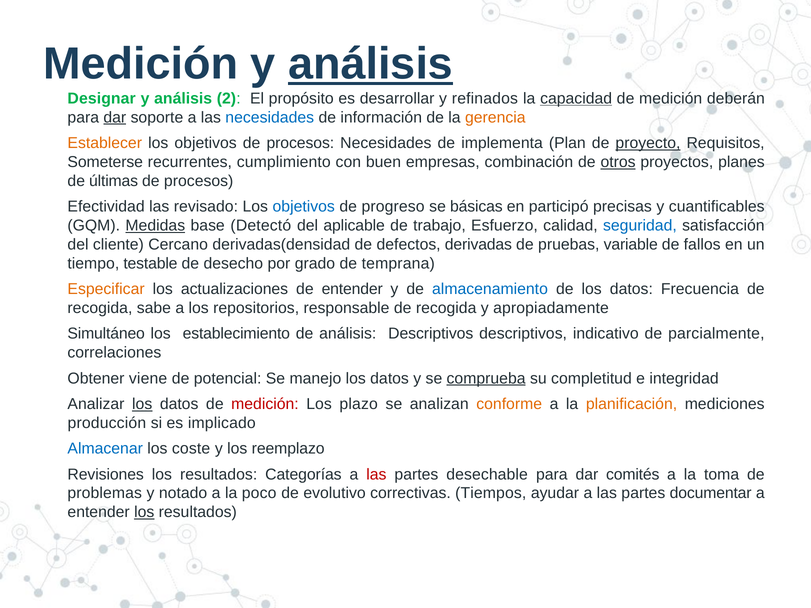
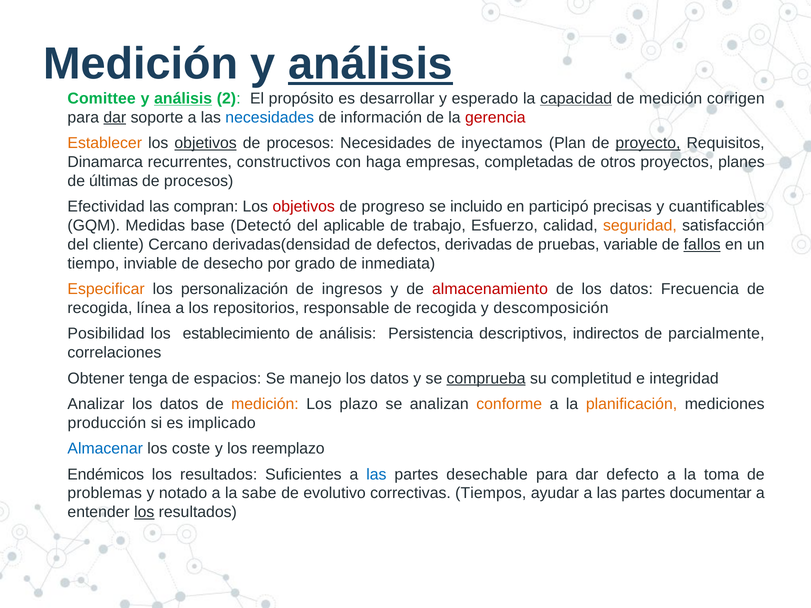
Designar: Designar -> Comittee
análisis at (183, 99) underline: none -> present
refinados: refinados -> esperado
deberán: deberán -> corrigen
gerencia colour: orange -> red
objetivos at (206, 143) underline: none -> present
implementa: implementa -> inyectamos
Someterse: Someterse -> Dinamarca
cumplimiento: cumplimiento -> constructivos
buen: buen -> haga
combinación: combinación -> completadas
otros underline: present -> none
revisado: revisado -> compran
objetivos at (304, 207) colour: blue -> red
básicas: básicas -> incluido
Medidas underline: present -> none
seguridad colour: blue -> orange
fallos underline: none -> present
testable: testable -> inviable
temprana: temprana -> inmediata
actualizaciones: actualizaciones -> personalización
de entender: entender -> ingresos
almacenamiento colour: blue -> red
sabe: sabe -> línea
apropiadamente: apropiadamente -> descomposición
Simultáneo: Simultáneo -> Posibilidad
análisis Descriptivos: Descriptivos -> Persistencia
indicativo: indicativo -> indirectos
viene: viene -> tenga
potencial: potencial -> espacios
los at (142, 404) underline: present -> none
medición at (265, 404) colour: red -> orange
Revisiones: Revisiones -> Endémicos
Categorías: Categorías -> Suficientes
las at (376, 475) colour: red -> blue
comités: comités -> defecto
poco: poco -> sabe
